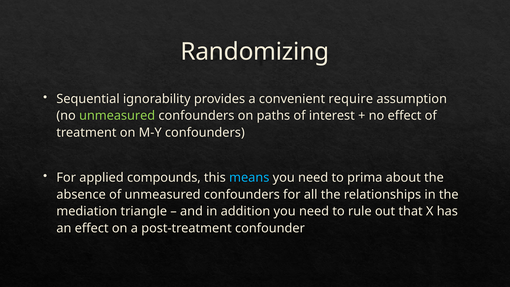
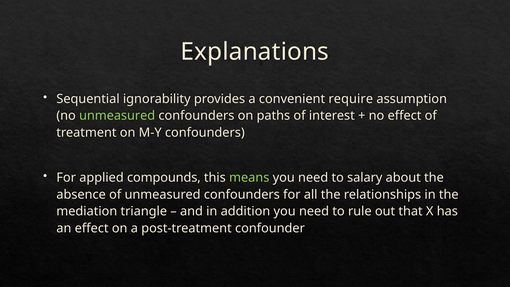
Randomizing: Randomizing -> Explanations
means colour: light blue -> light green
prima: prima -> salary
